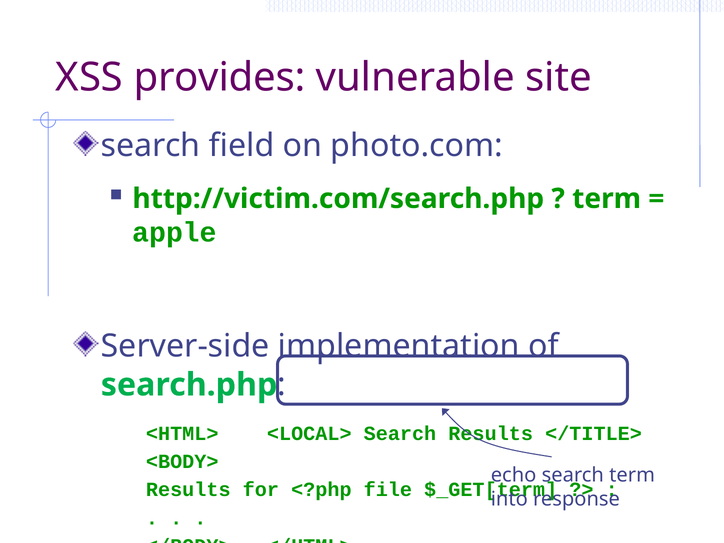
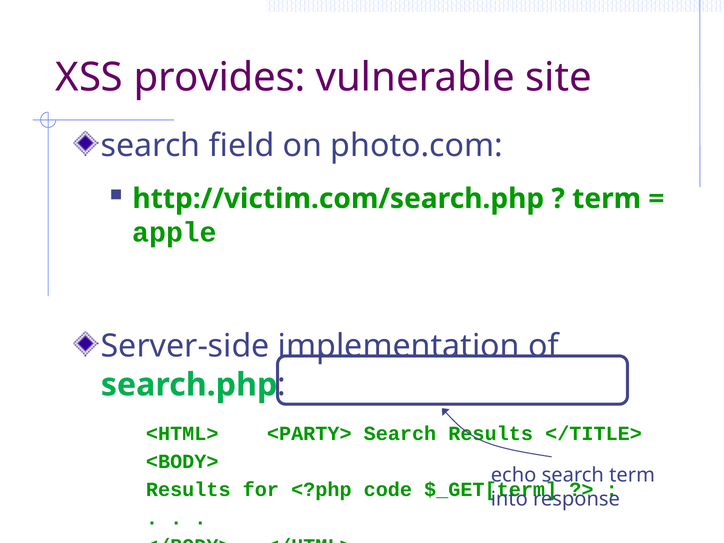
<LOCAL>: <LOCAL> -> <PARTY>
file: file -> code
